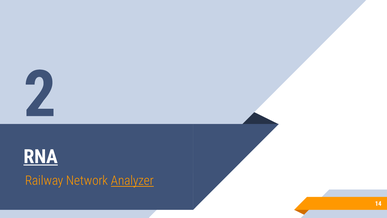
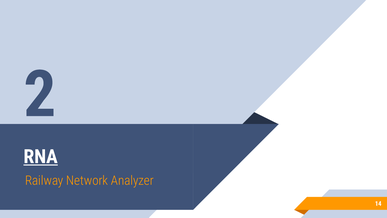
Analyzer underline: present -> none
